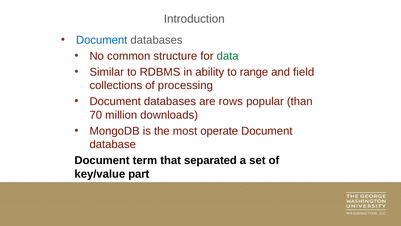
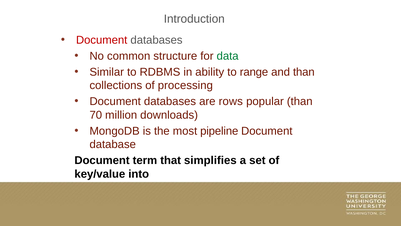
Document at (102, 40) colour: blue -> red
and field: field -> than
operate: operate -> pipeline
separated: separated -> simplifies
part: part -> into
